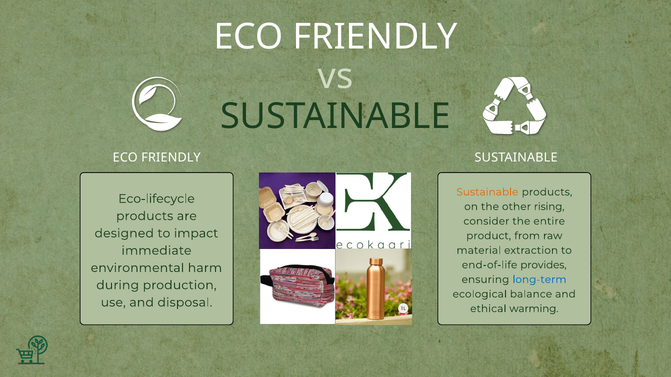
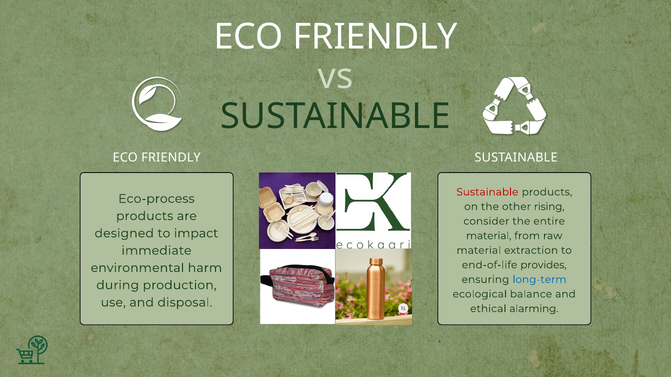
Sustainable at (487, 192) colour: orange -> red
Eco-lifecycle: Eco-lifecycle -> Eco-process
product at (489, 236): product -> material
warming: warming -> alarming
